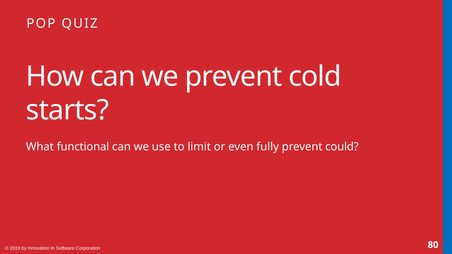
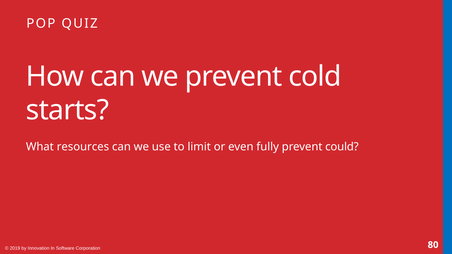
functional: functional -> resources
